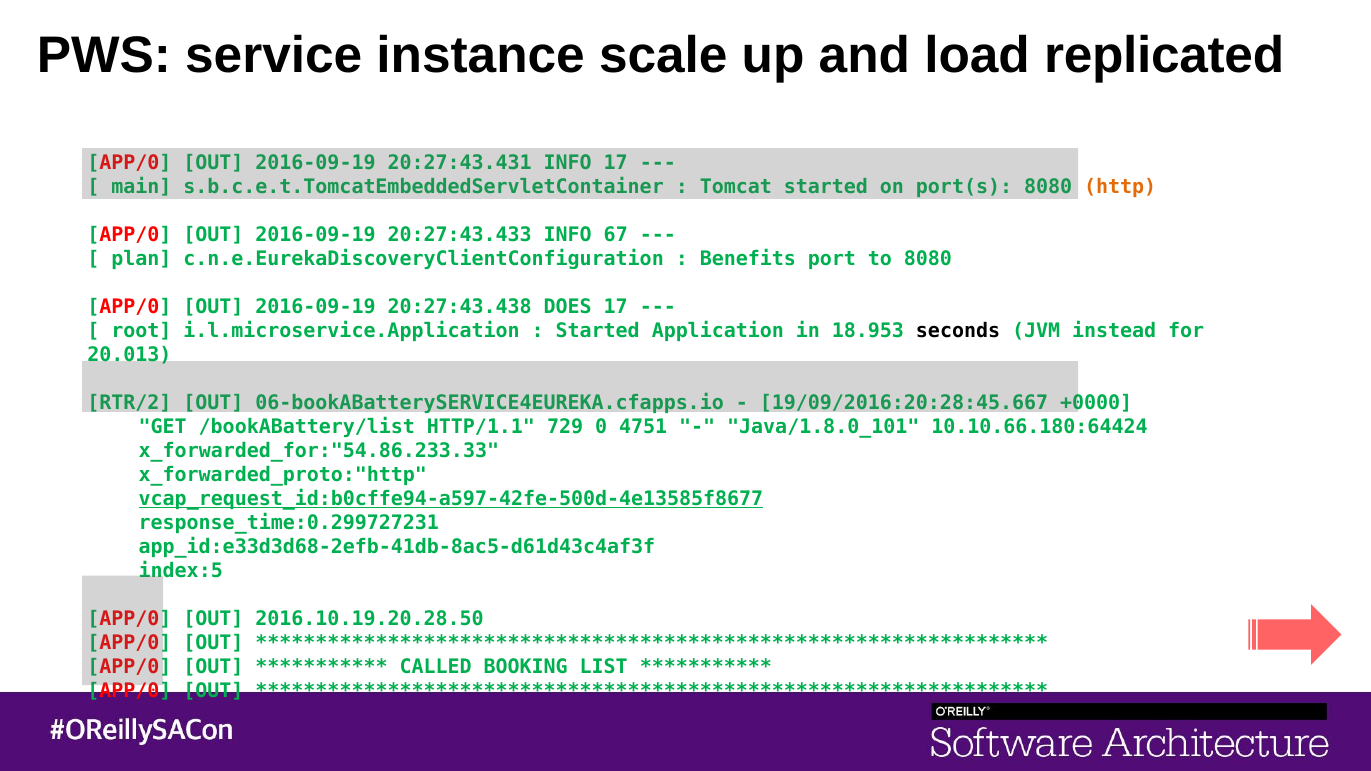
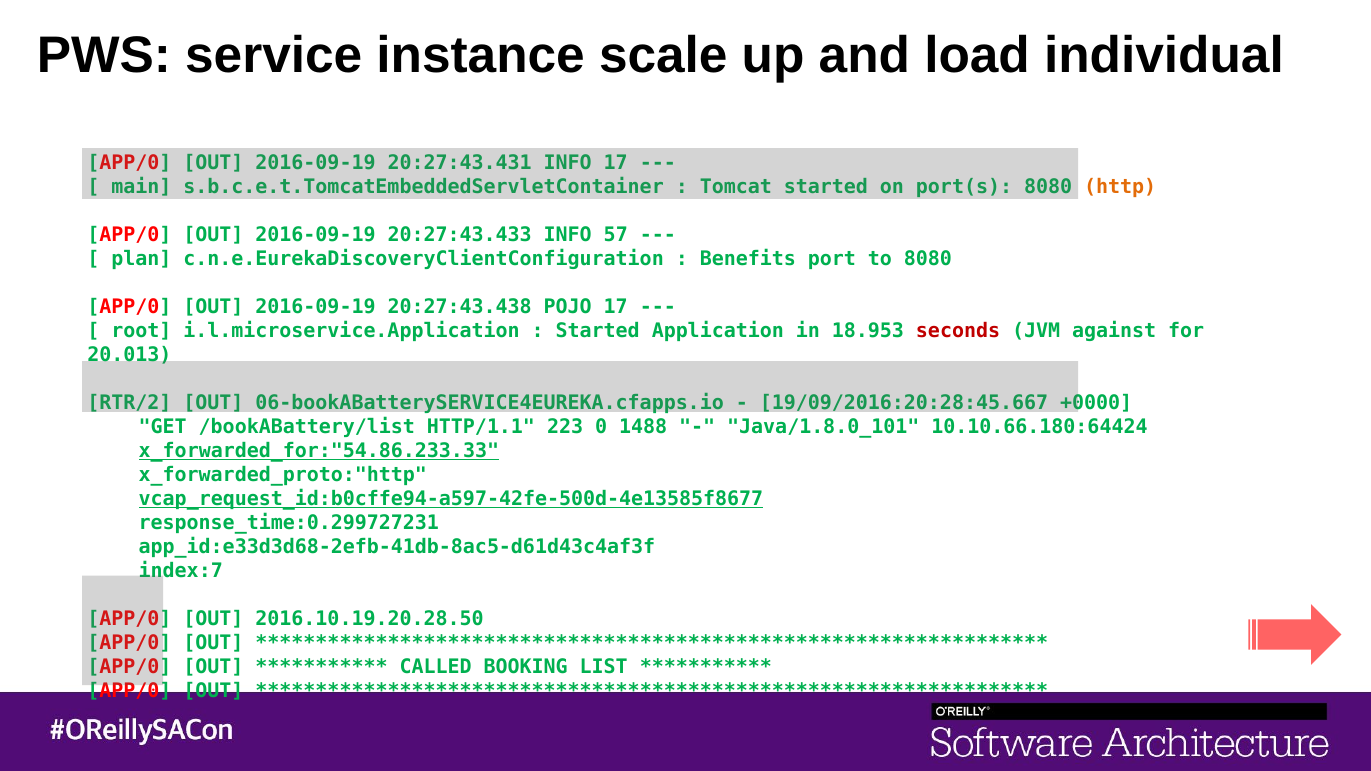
replicated: replicated -> individual
67: 67 -> 57
DOES: DOES -> POJO
seconds colour: black -> red
instead: instead -> against
729: 729 -> 223
4751: 4751 -> 1488
x_forwarded_for:"54.86.233.33 underline: none -> present
index:5: index:5 -> index:7
